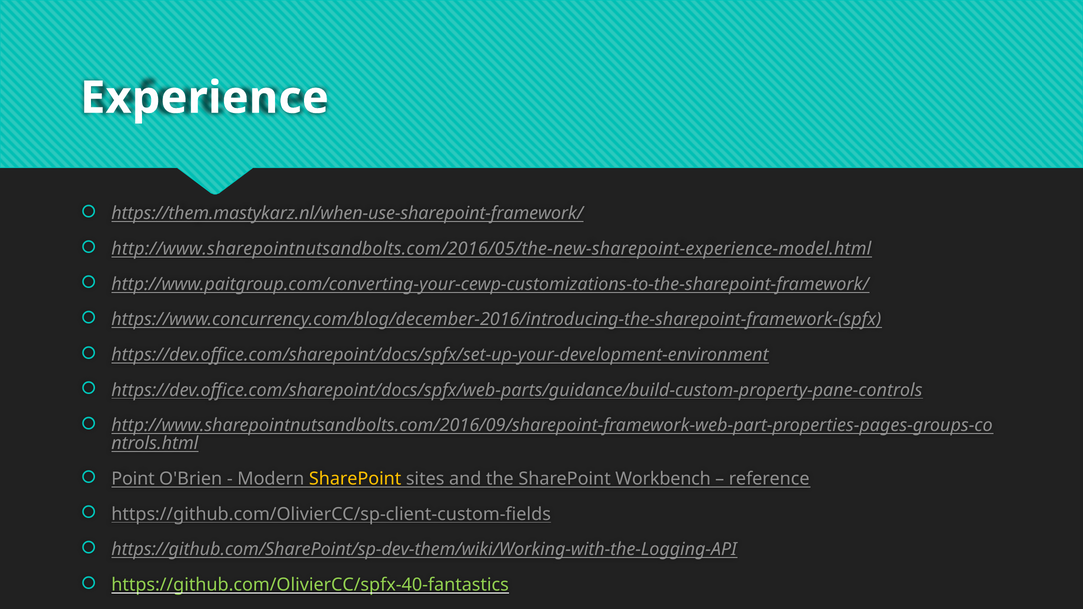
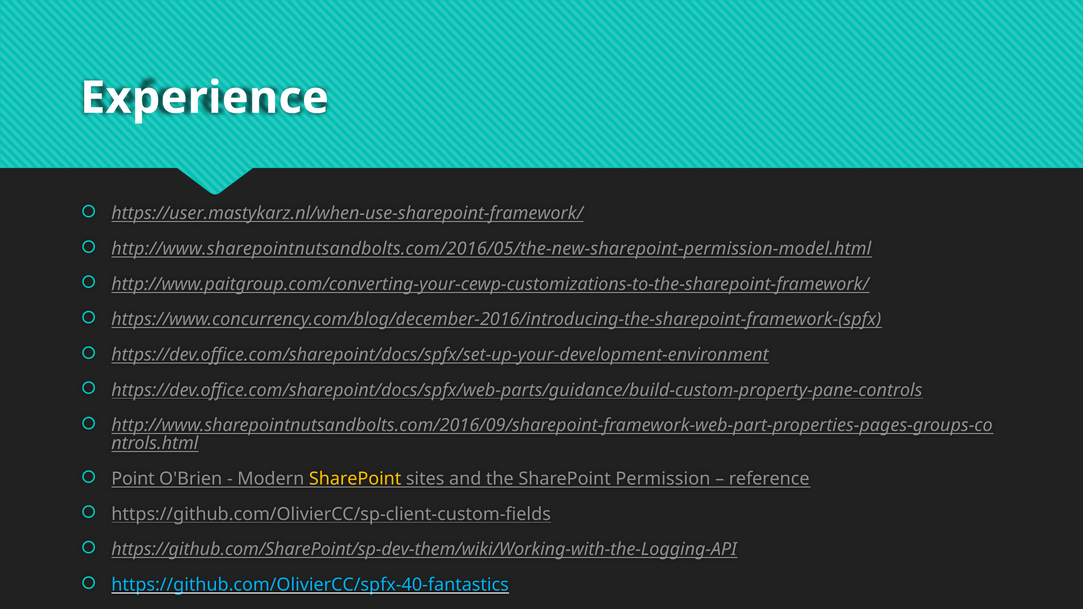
https://them.mastykarz.nl/when-use-sharepoint-framework/: https://them.mastykarz.nl/when-use-sharepoint-framework/ -> https://user.mastykarz.nl/when-use-sharepoint-framework/
http://www.sharepointnutsandbolts.com/2016/05/the-new-sharepoint-experience-model.html: http://www.sharepointnutsandbolts.com/2016/05/the-new-sharepoint-experience-model.html -> http://www.sharepointnutsandbolts.com/2016/05/the-new-sharepoint-permission-model.html
Workbench: Workbench -> Permission
https://github.com/OlivierCC/spfx-40-fantastics colour: light green -> light blue
